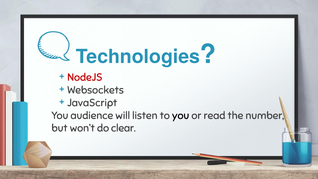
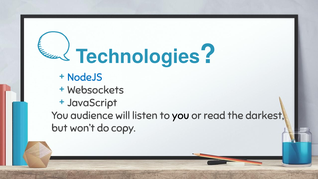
NodeJS colour: red -> blue
number: number -> darkest
clear: clear -> copy
